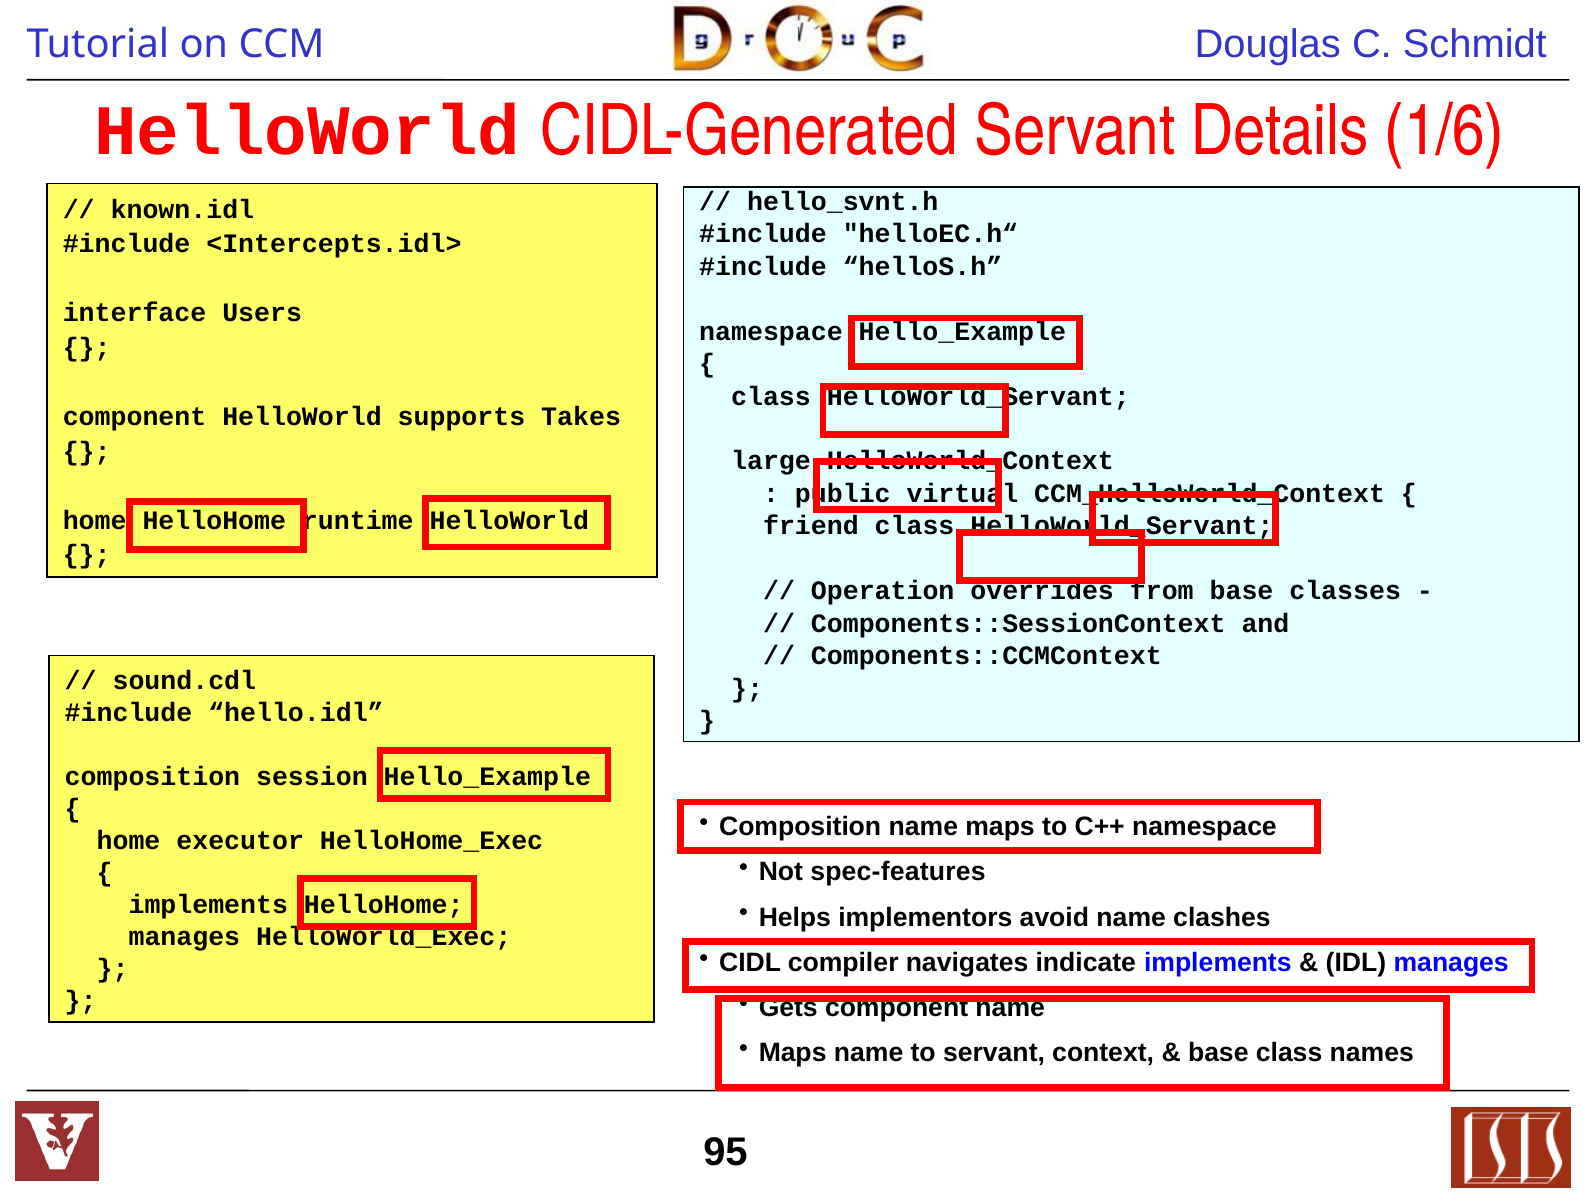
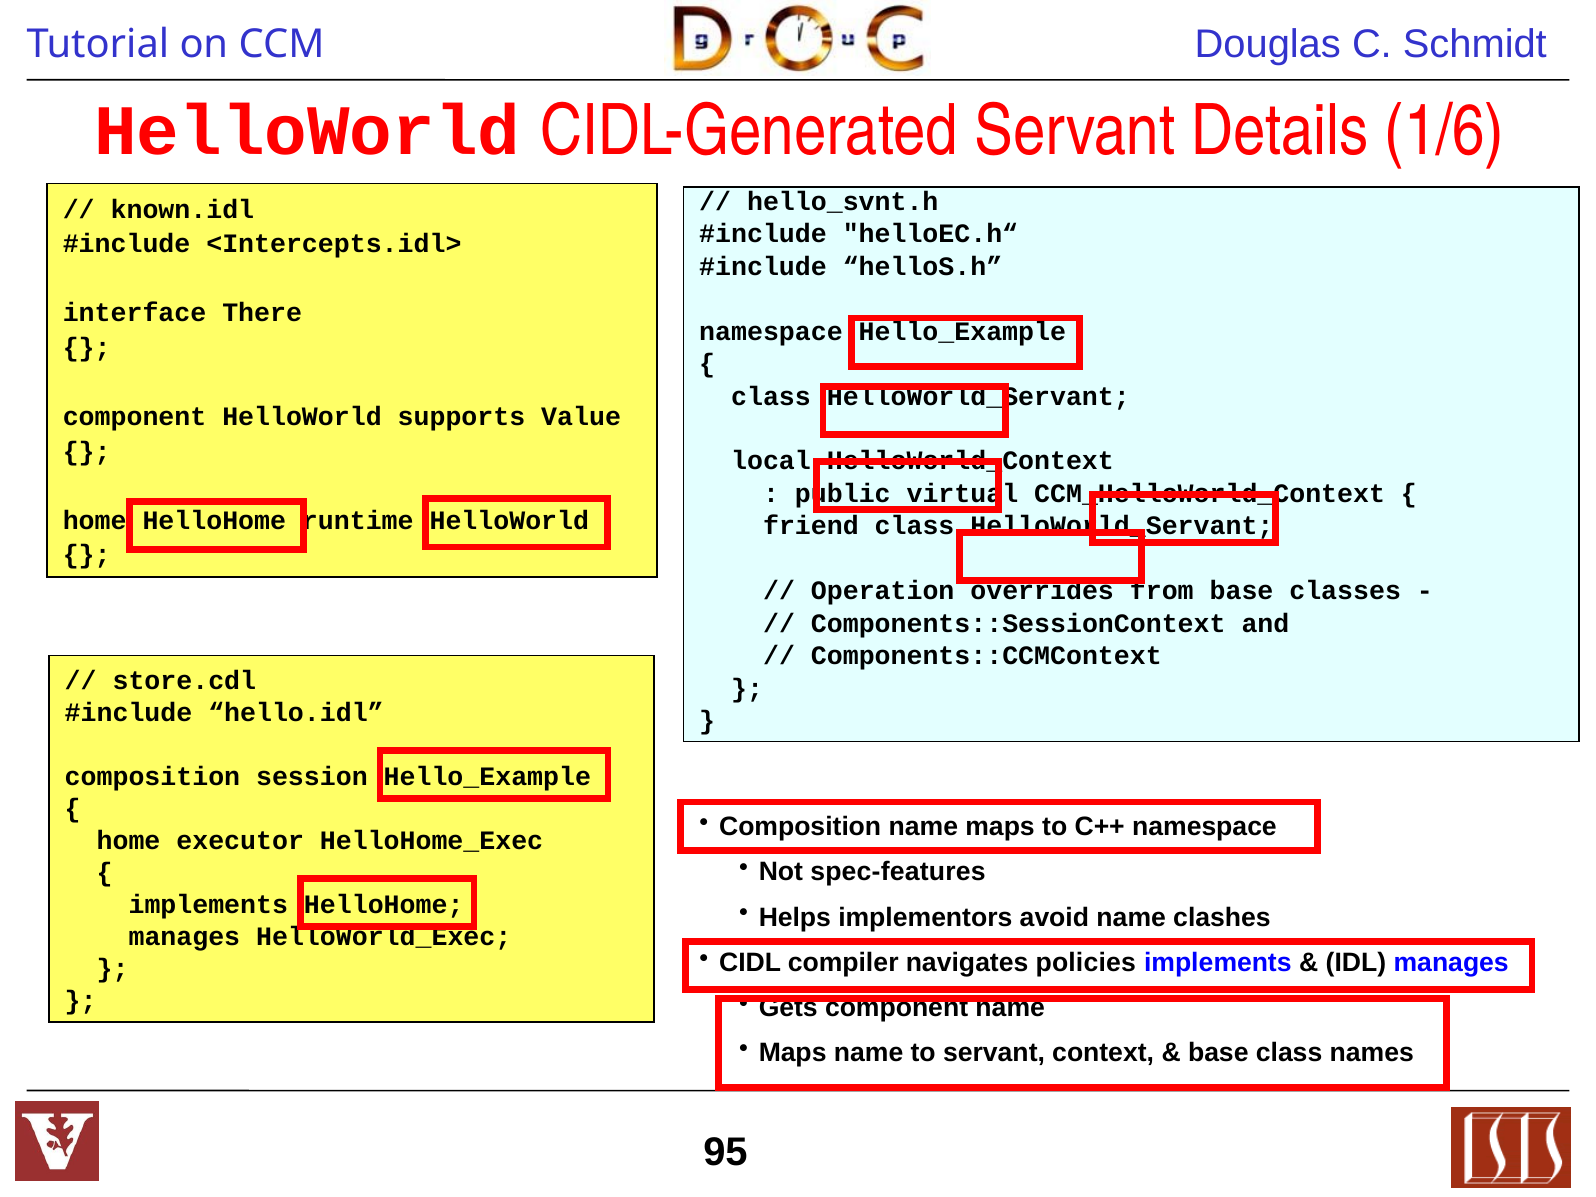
Users: Users -> There
Takes: Takes -> Value
large: large -> local
sound.cdl: sound.cdl -> store.cdl
indicate: indicate -> policies
